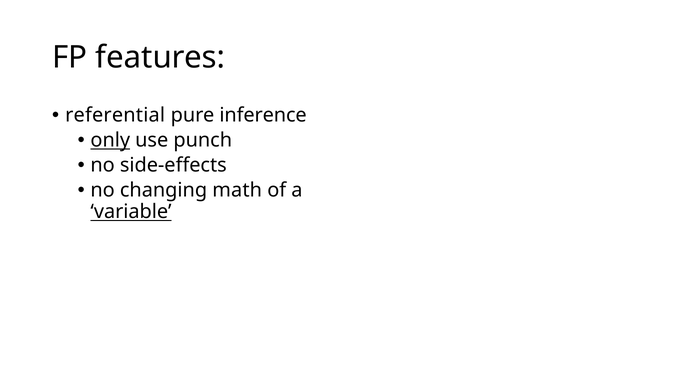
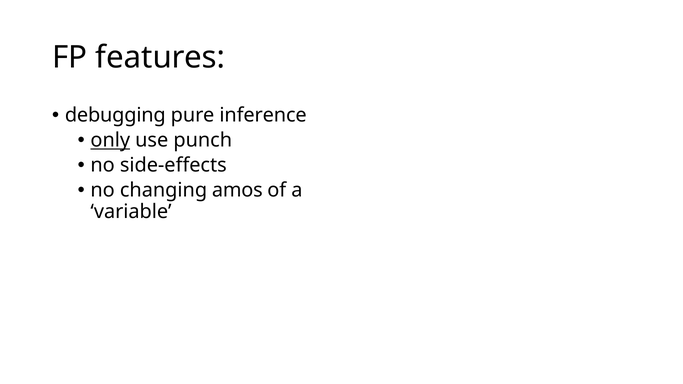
referential: referential -> debugging
math: math -> amos
variable underline: present -> none
